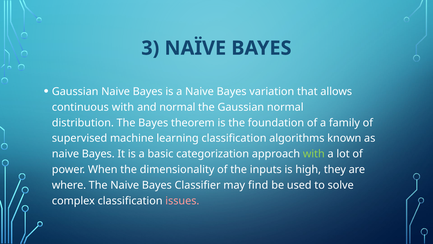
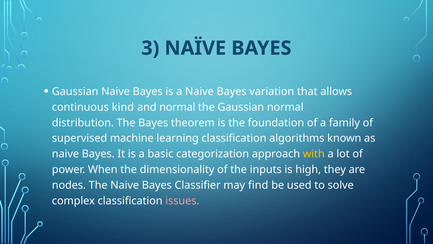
continuous with: with -> kind
with at (314, 154) colour: light green -> yellow
where: where -> nodes
